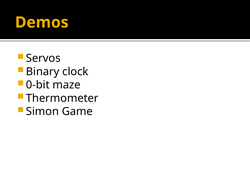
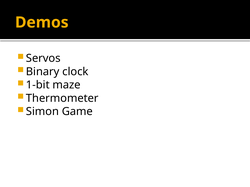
0-bit: 0-bit -> 1-bit
